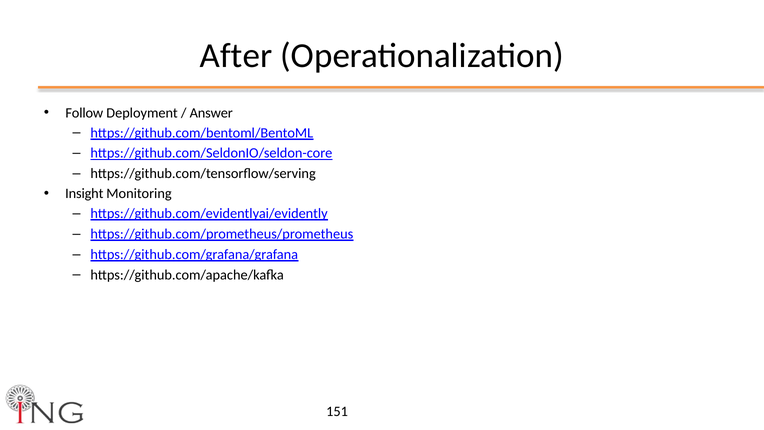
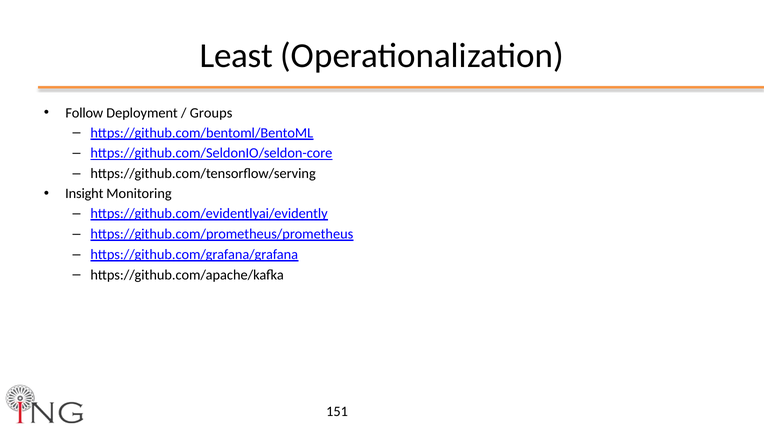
After: After -> Least
Answer: Answer -> Groups
